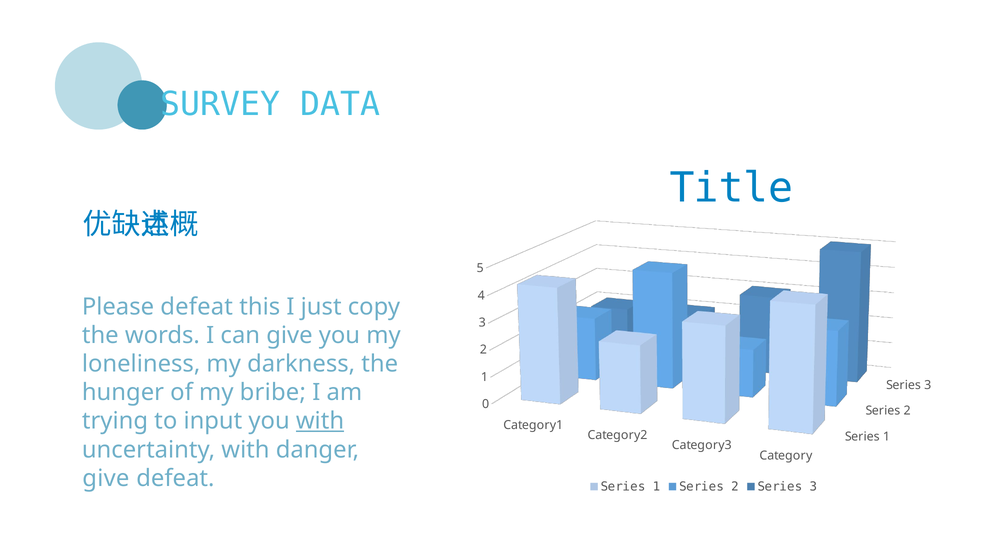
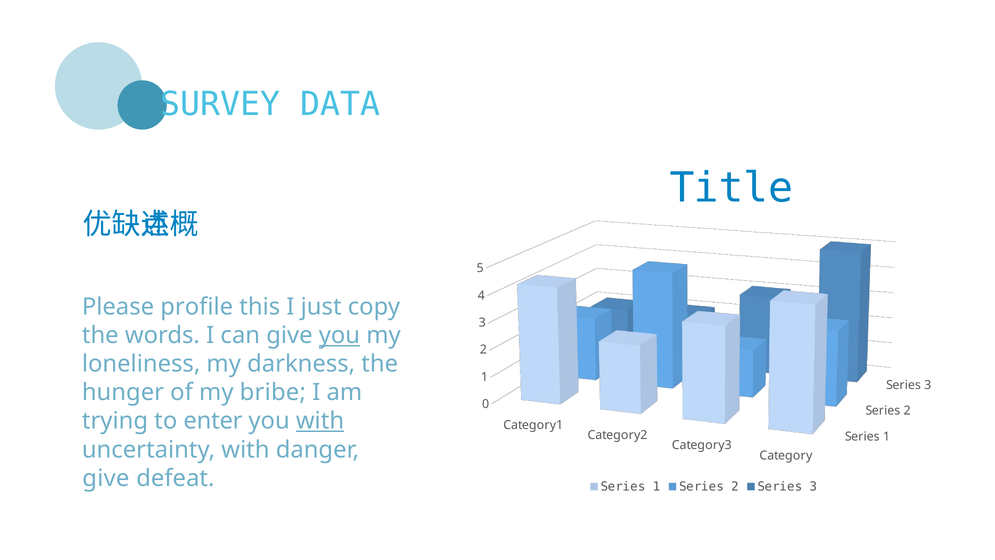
Please defeat: defeat -> profile
you at (339, 335) underline: none -> present
input: input -> enter
